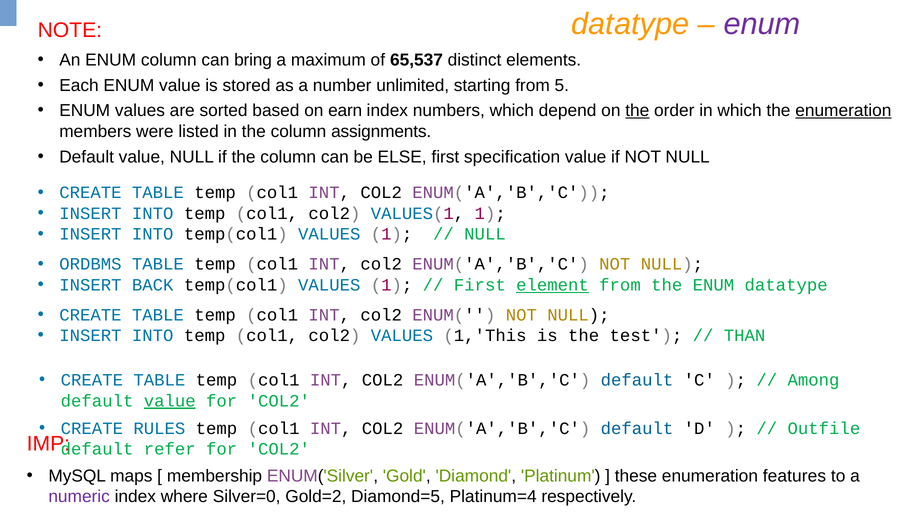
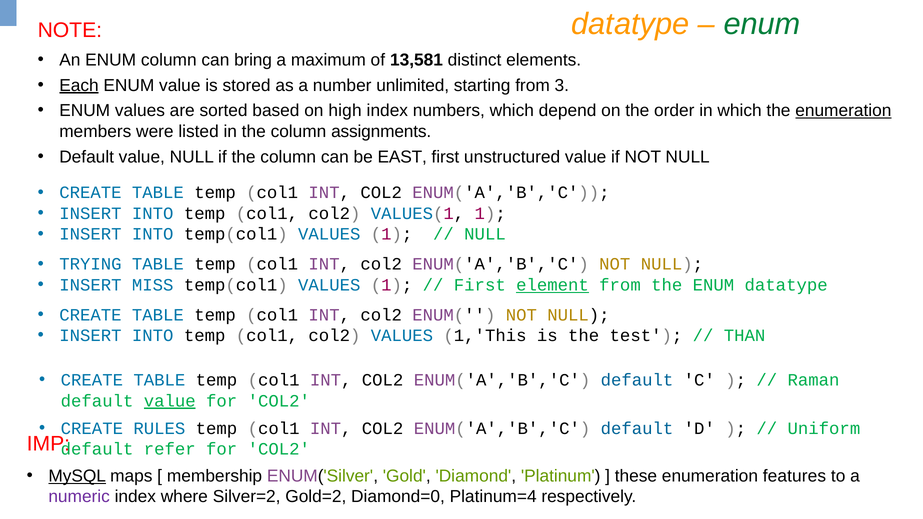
enum at (762, 24) colour: purple -> green
65,537: 65,537 -> 13,581
Each underline: none -> present
5: 5 -> 3
earn: earn -> high
the at (637, 111) underline: present -> none
ELSE: ELSE -> EAST
specification: specification -> unstructured
ORDBMS: ORDBMS -> TRYING
BACK: BACK -> MISS
Among: Among -> Raman
Outfile: Outfile -> Uniform
MySQL underline: none -> present
Silver=0: Silver=0 -> Silver=2
Diamond=5: Diamond=5 -> Diamond=0
